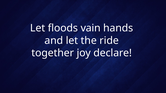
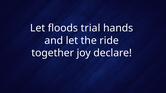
vain: vain -> trial
